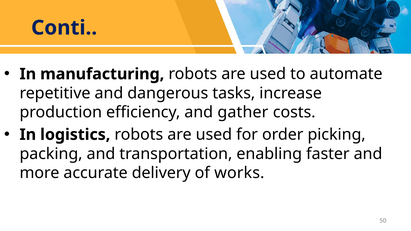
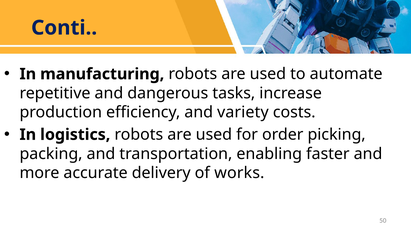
gather: gather -> variety
